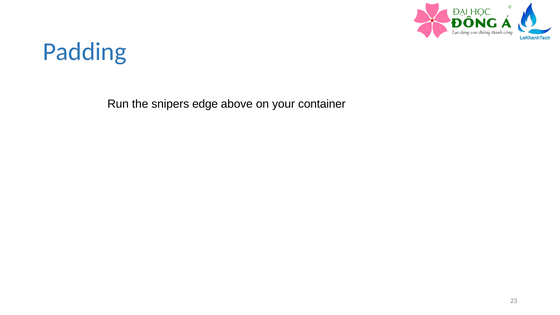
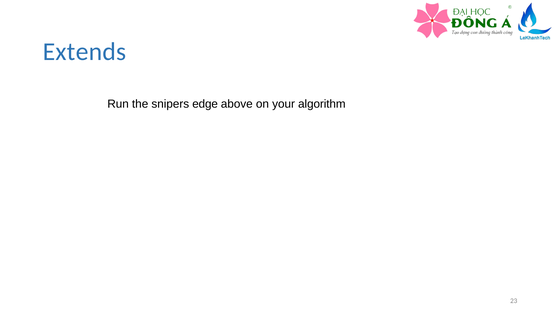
Padding: Padding -> Extends
container: container -> algorithm
